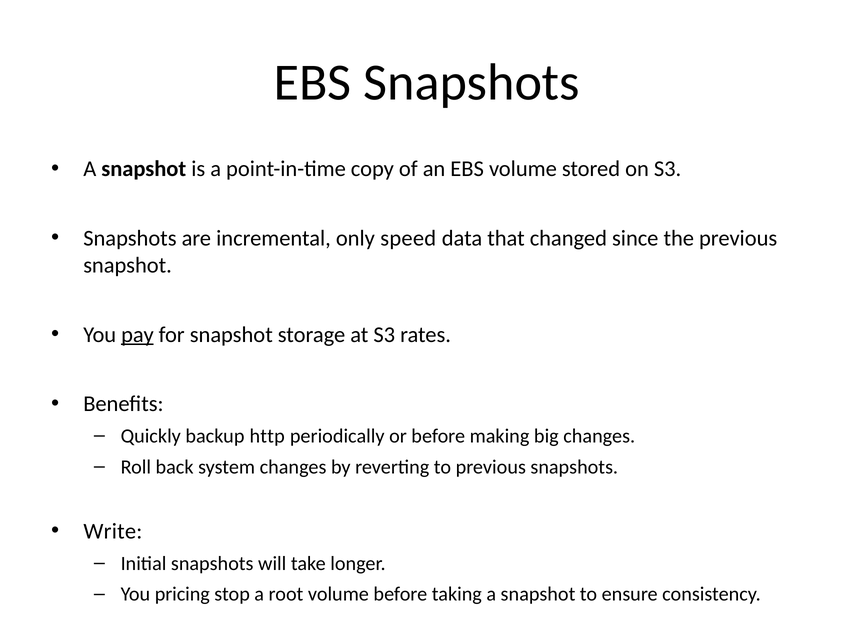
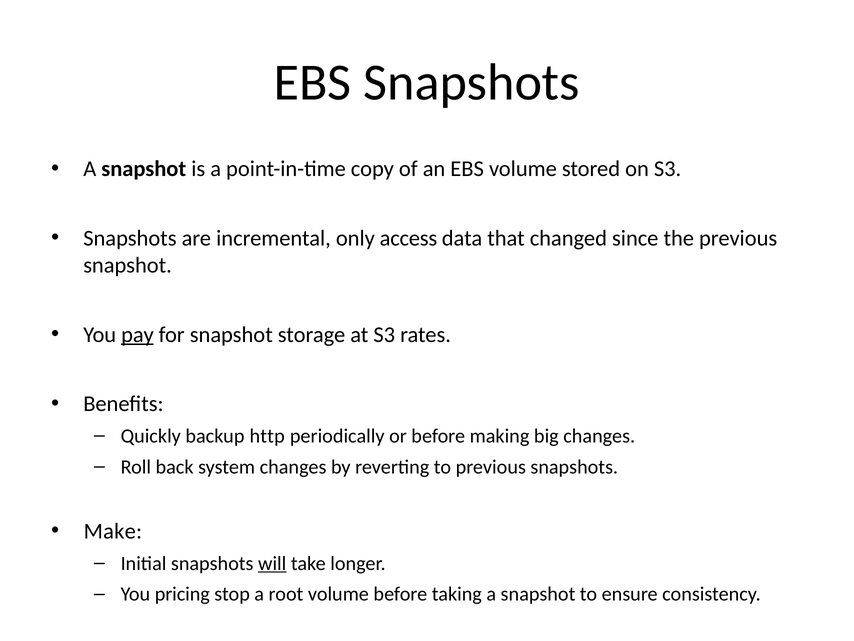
speed: speed -> access
Write: Write -> Make
will underline: none -> present
